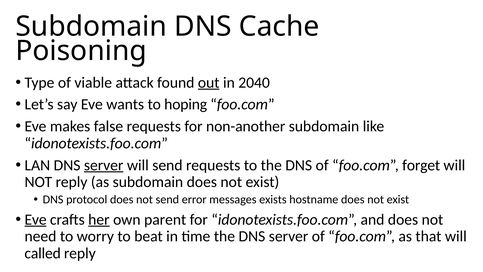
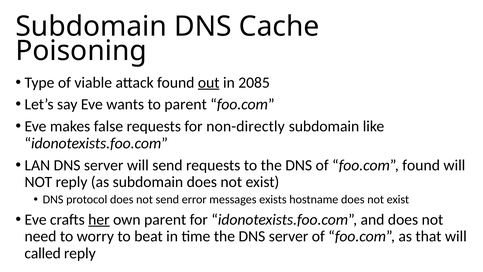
2040: 2040 -> 2085
to hoping: hoping -> parent
non-another: non-another -> non-directly
server at (104, 165) underline: present -> none
foo.com forget: forget -> found
Eve at (36, 219) underline: present -> none
